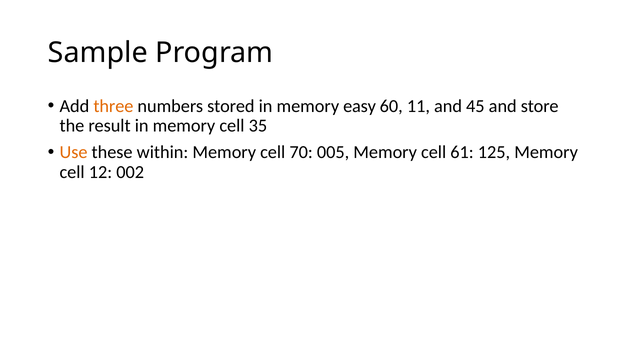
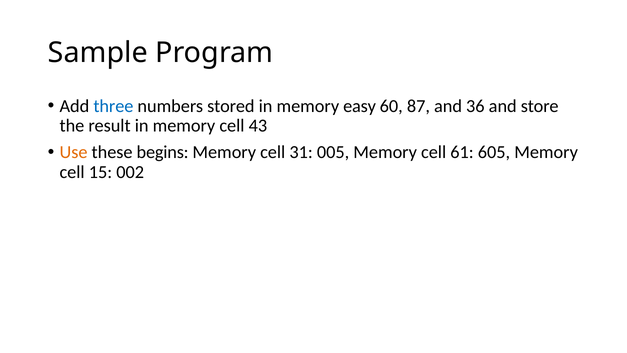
three colour: orange -> blue
11: 11 -> 87
45: 45 -> 36
35: 35 -> 43
within: within -> begins
70: 70 -> 31
125: 125 -> 605
12: 12 -> 15
